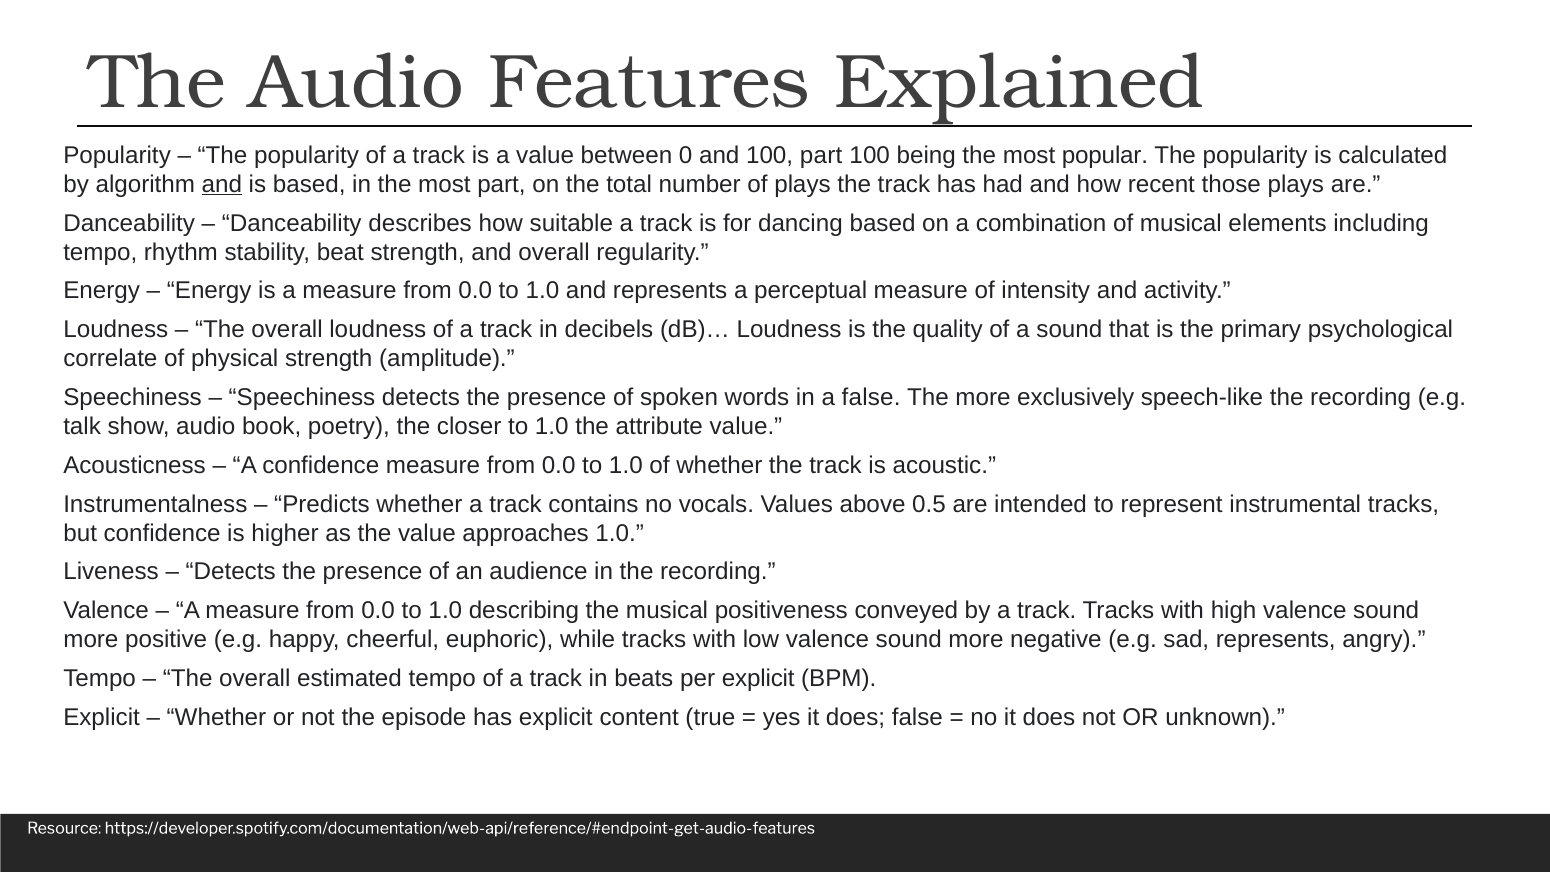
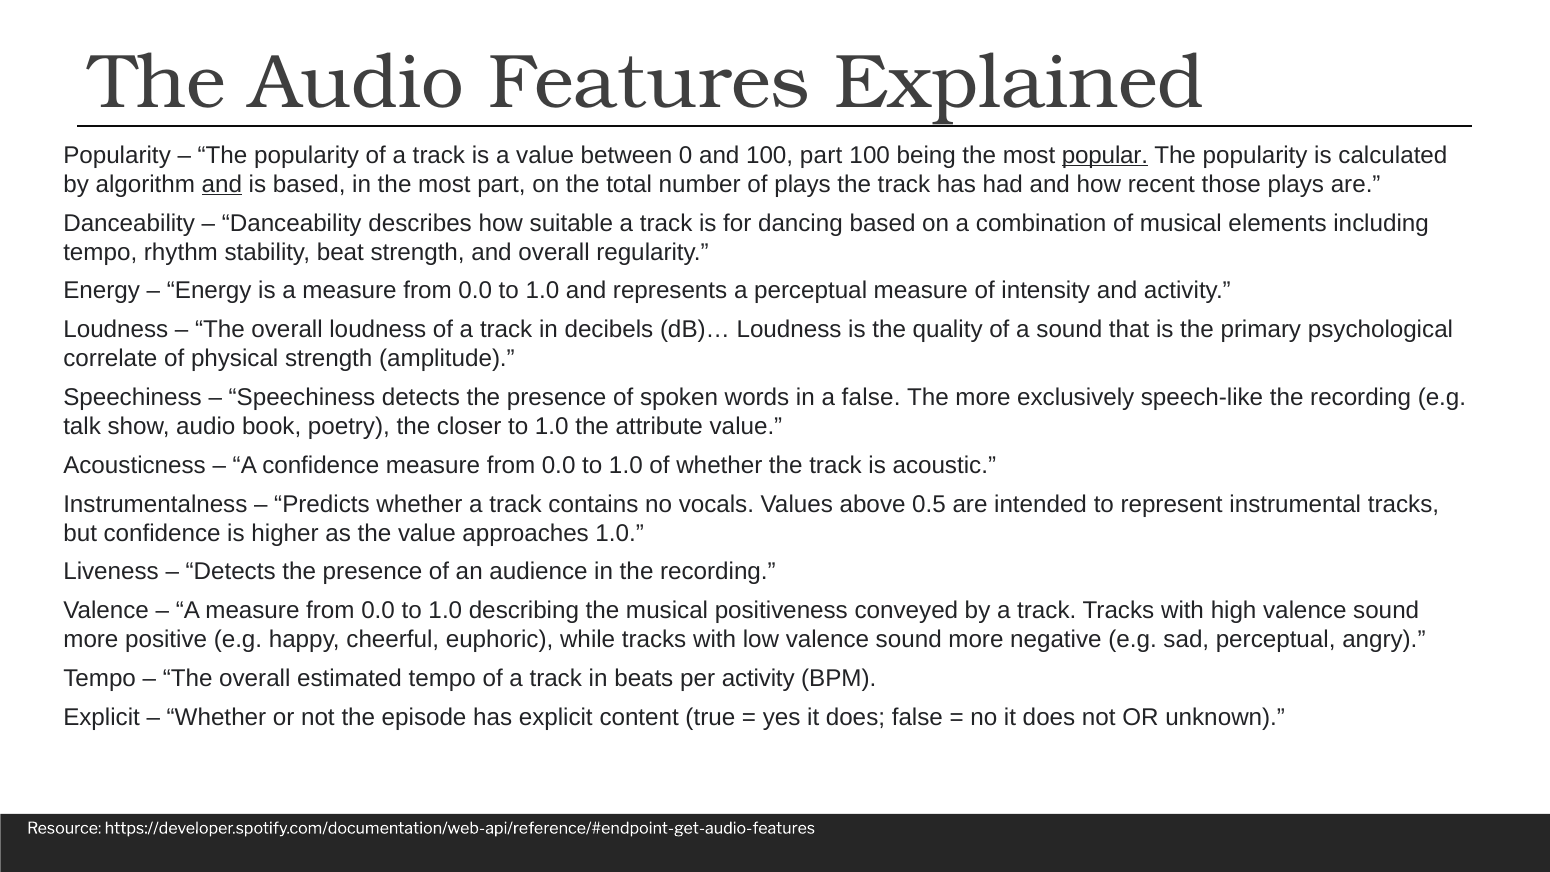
popular underline: none -> present
sad represents: represents -> perceptual
per explicit: explicit -> activity
